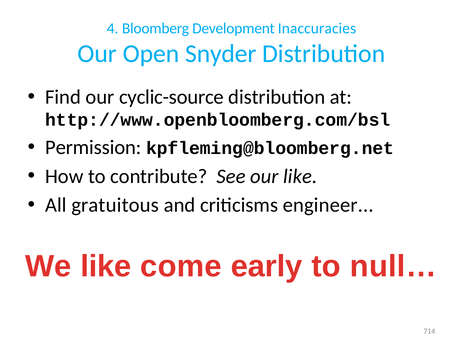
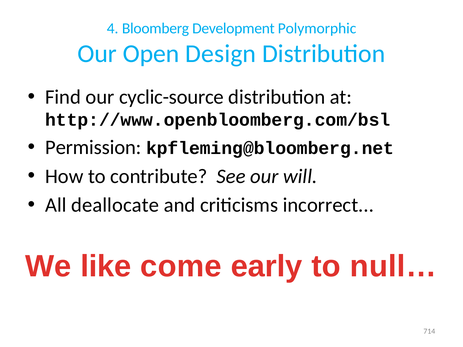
Inaccuracies: Inaccuracies -> Polymorphic
Snyder: Snyder -> Design
our like: like -> will
gratuitous: gratuitous -> deallocate
engineer: engineer -> incorrect
